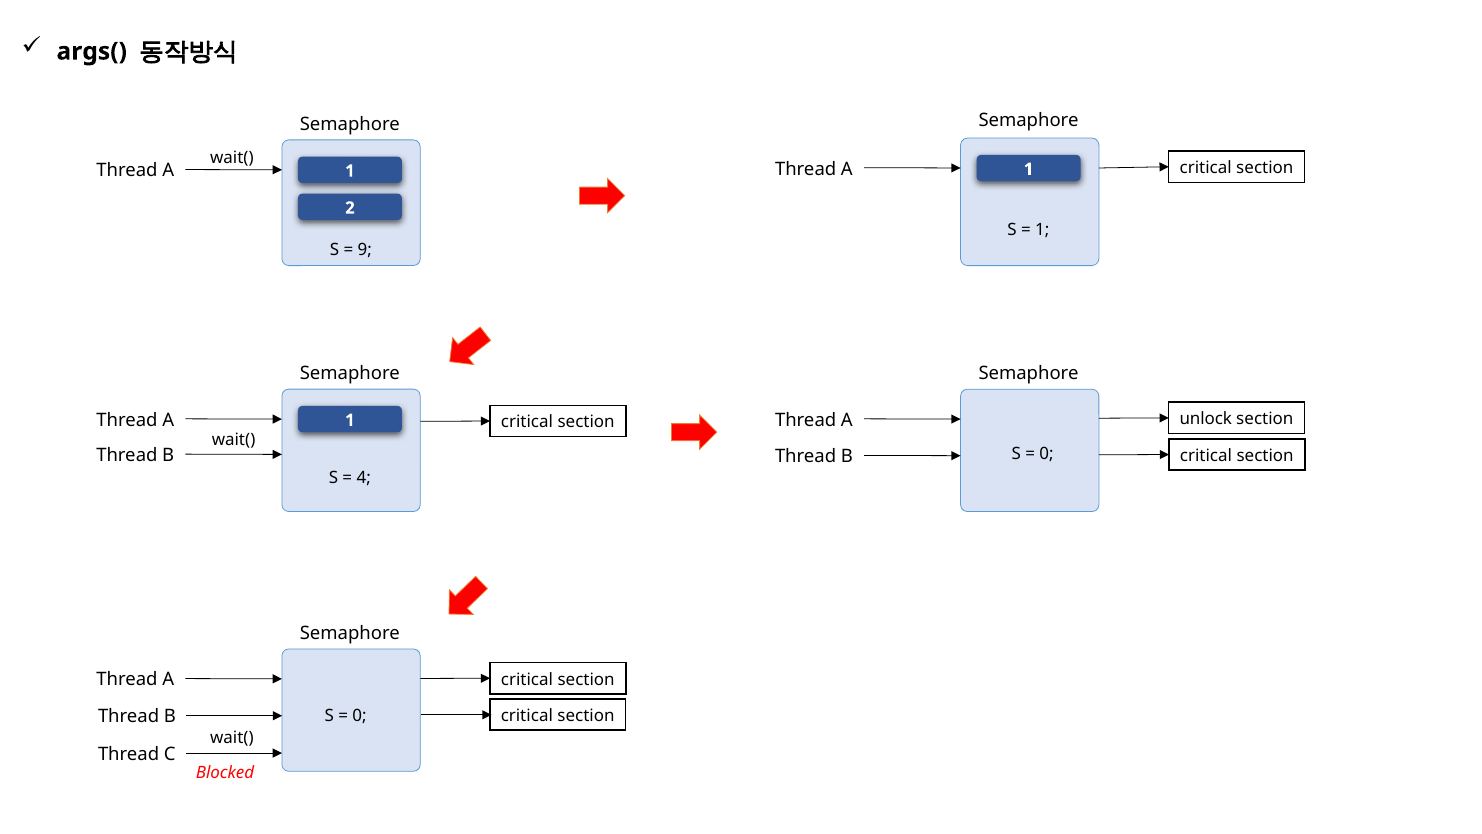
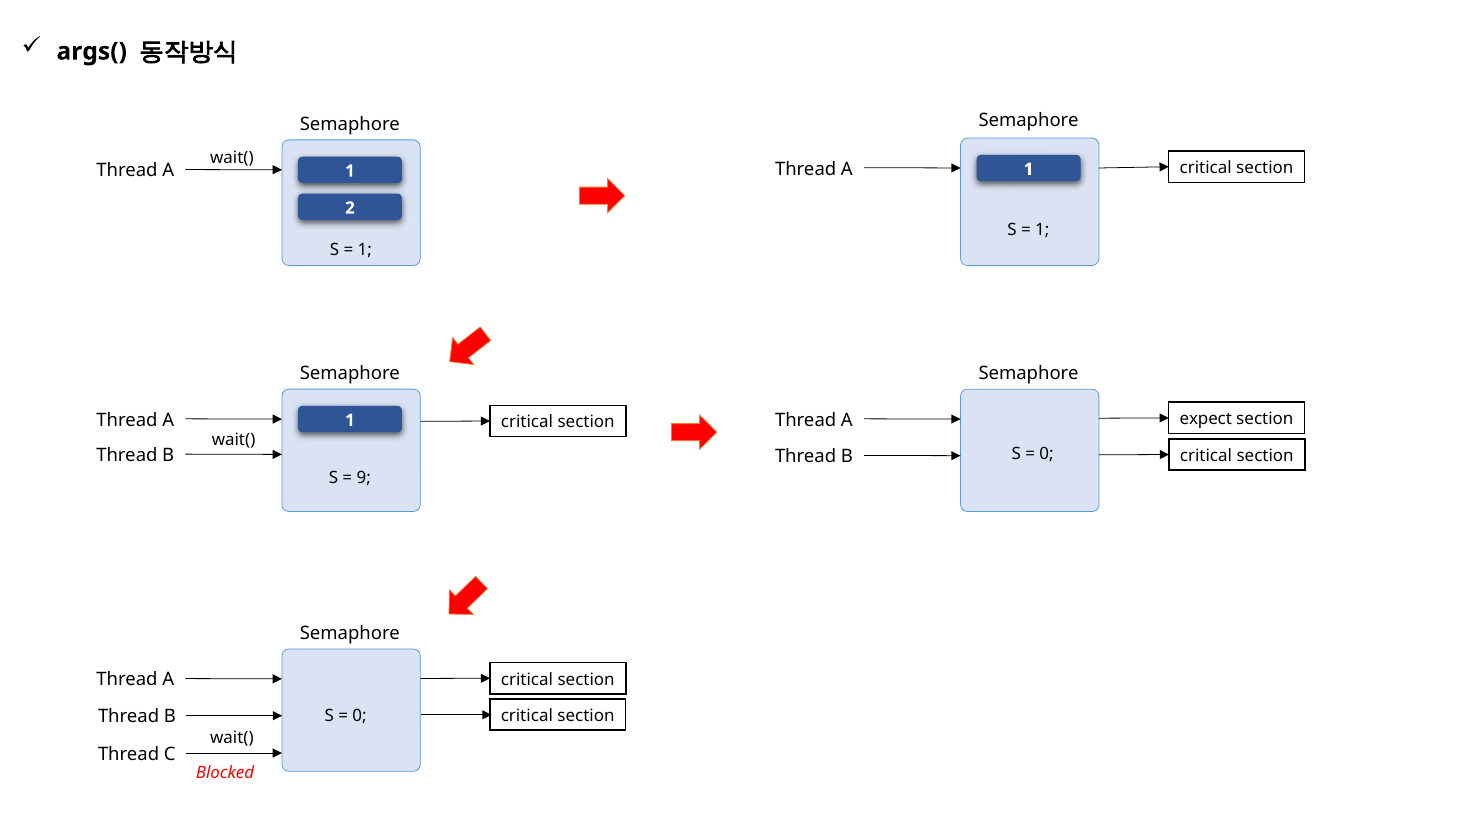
9 at (365, 250): 9 -> 1
unlock: unlock -> expect
4: 4 -> 9
